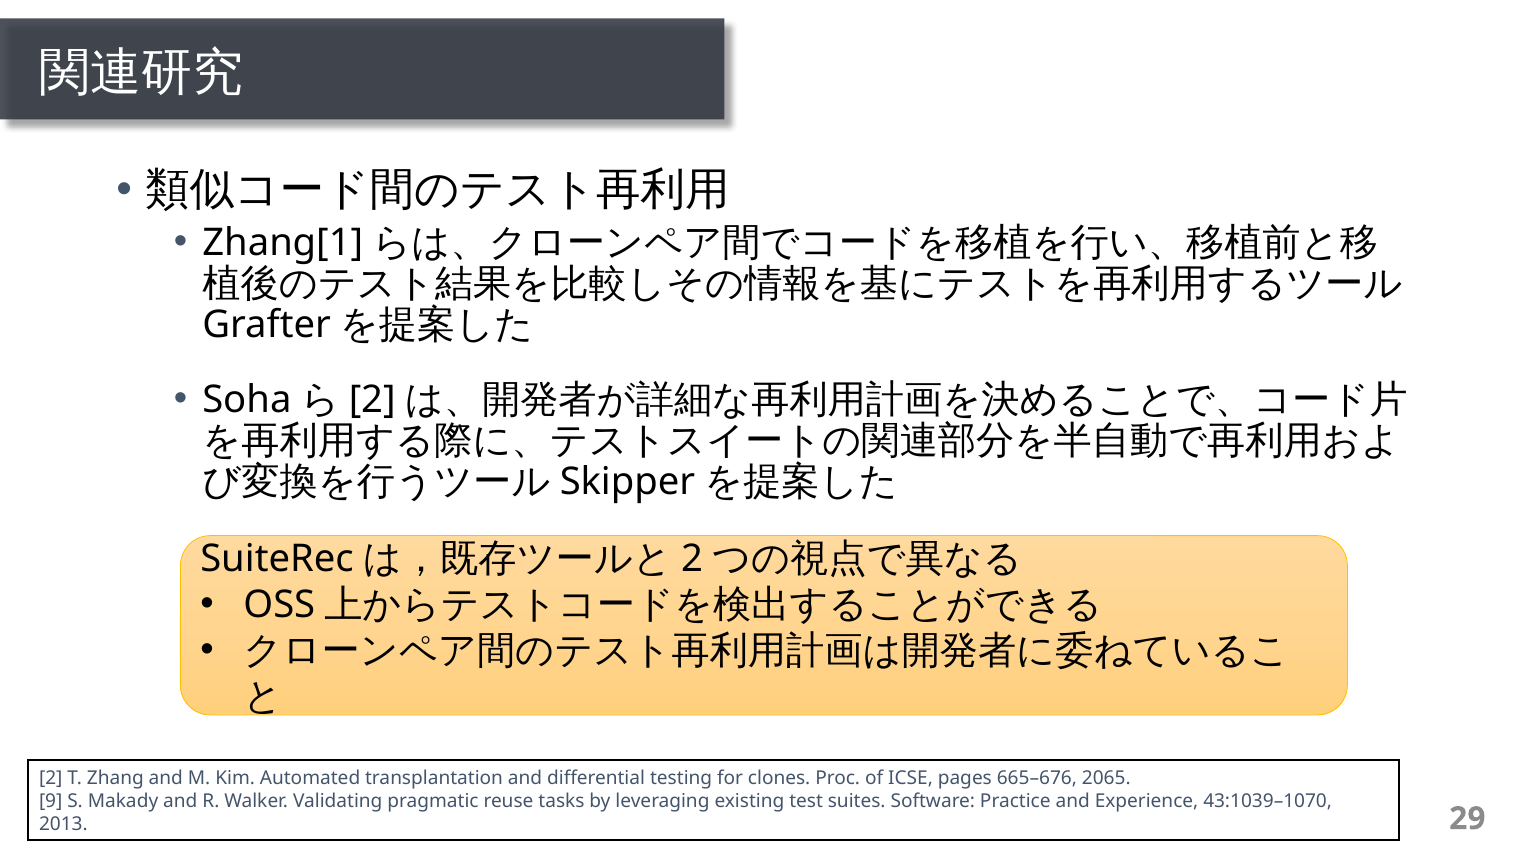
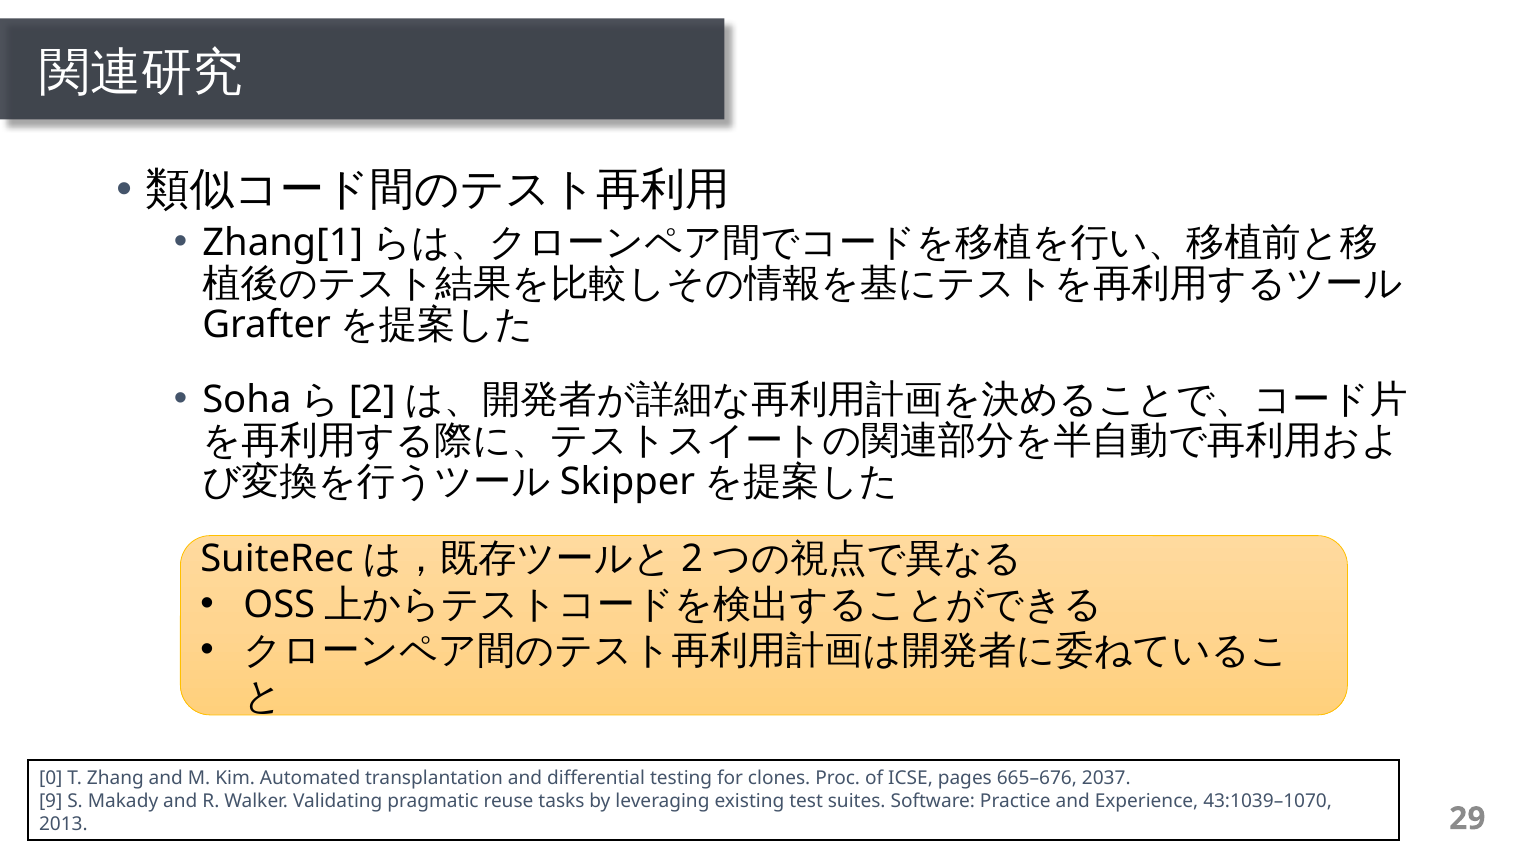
2 at (51, 779): 2 -> 0
2065: 2065 -> 2037
